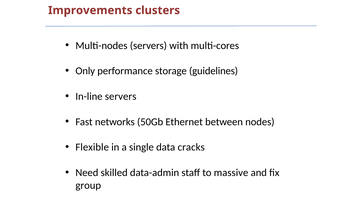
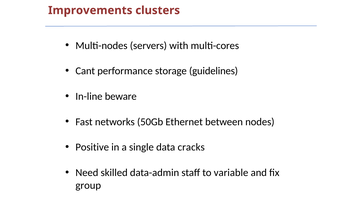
Only: Only -> Cant
In-line servers: servers -> beware
Flexible: Flexible -> Positive
massive: massive -> variable
